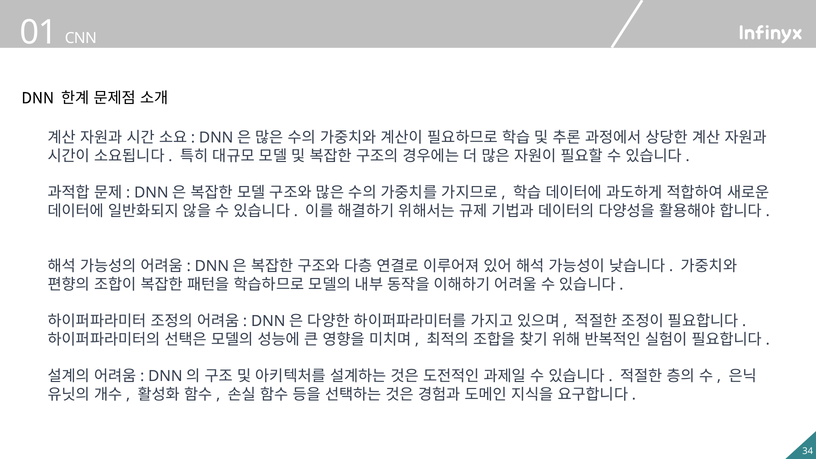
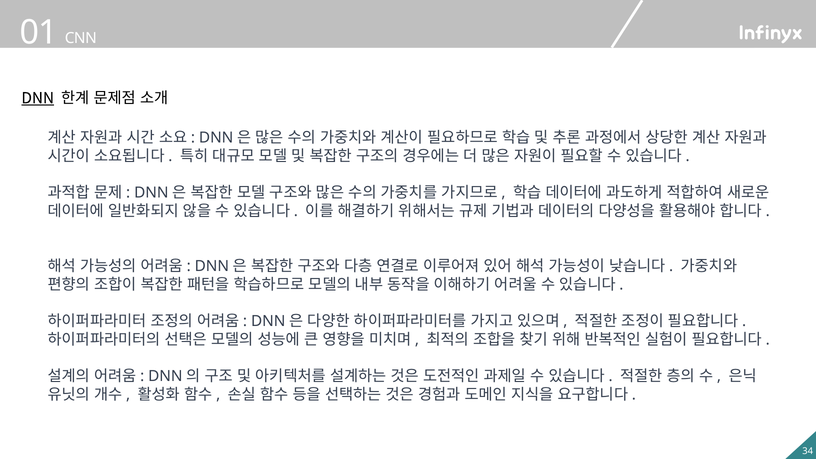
DNN underline: none -> present
